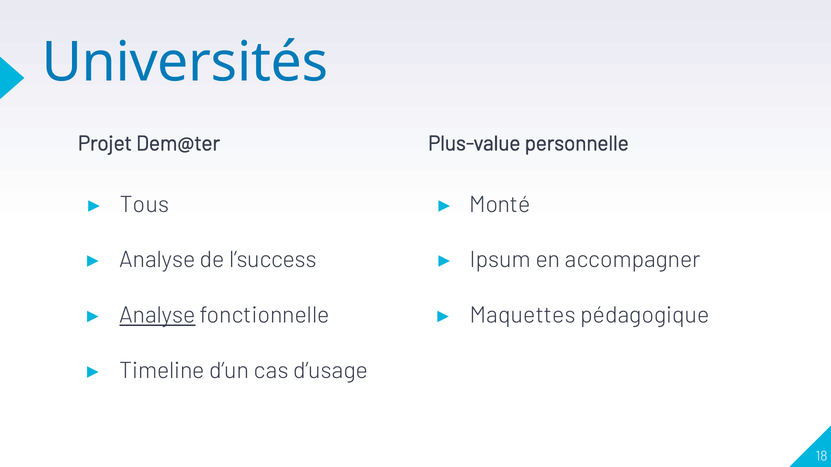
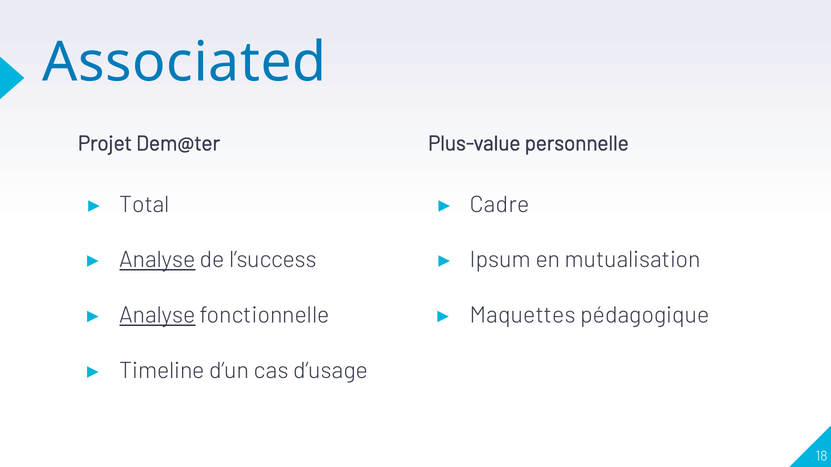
Universités: Universités -> Associated
Tous: Tous -> Total
Monté: Monté -> Cadre
Analyse at (157, 260) underline: none -> present
accompagner: accompagner -> mutualisation
